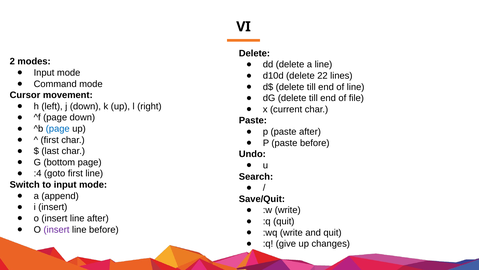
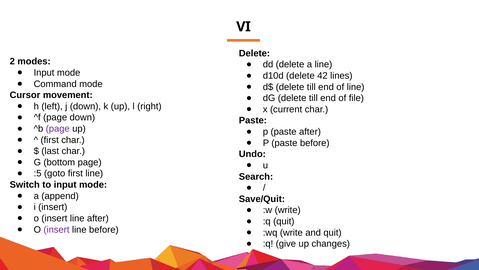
22: 22 -> 42
page at (58, 128) colour: blue -> purple
:4: :4 -> :5
